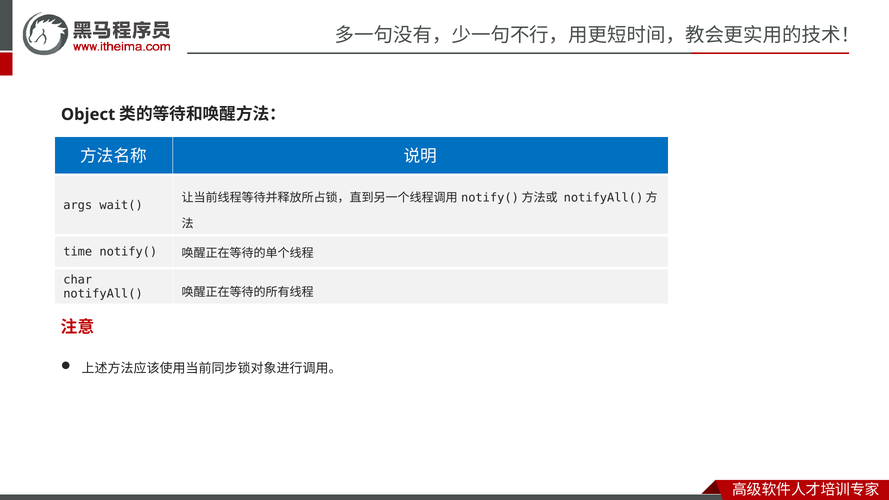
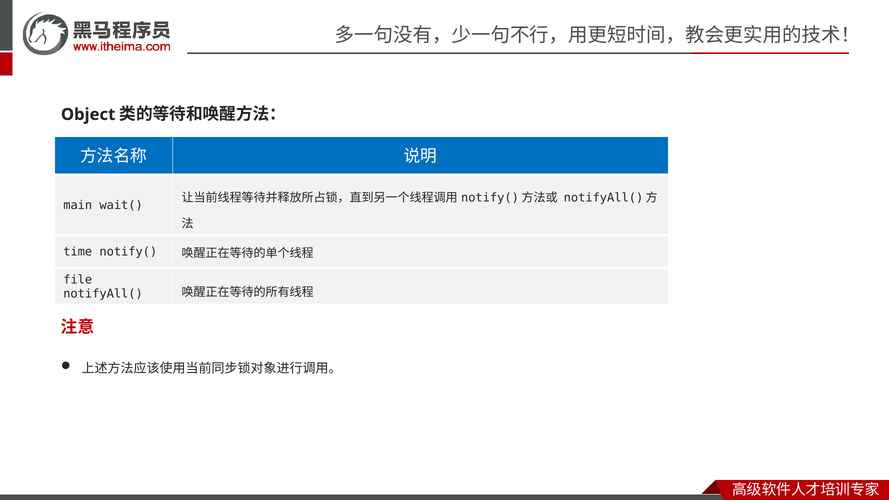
args: args -> main
char: char -> file
